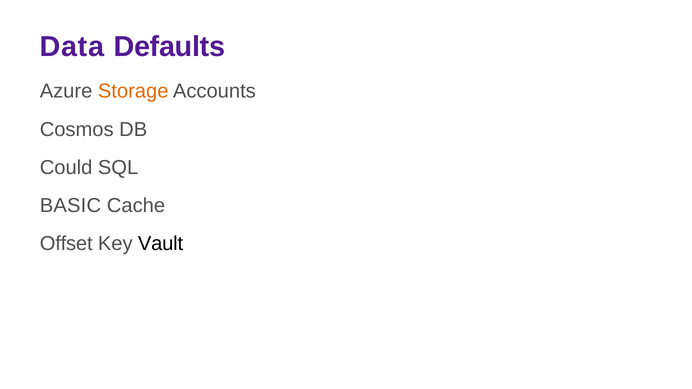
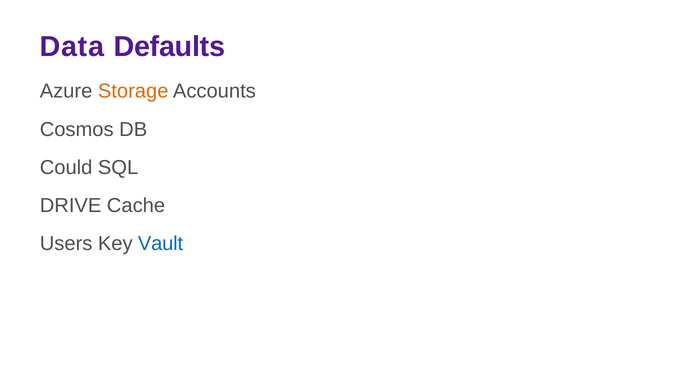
BASIC: BASIC -> DRIVE
Offset: Offset -> Users
Vault colour: black -> blue
